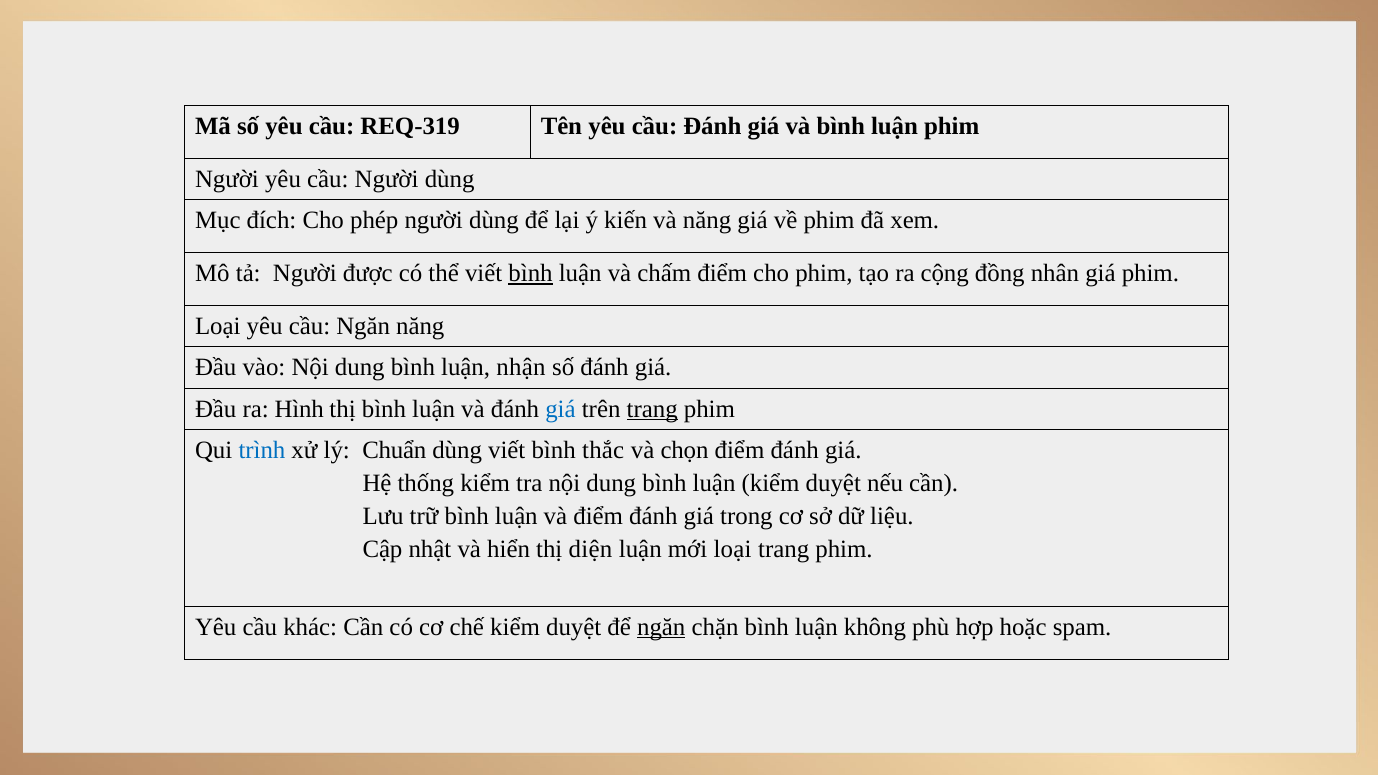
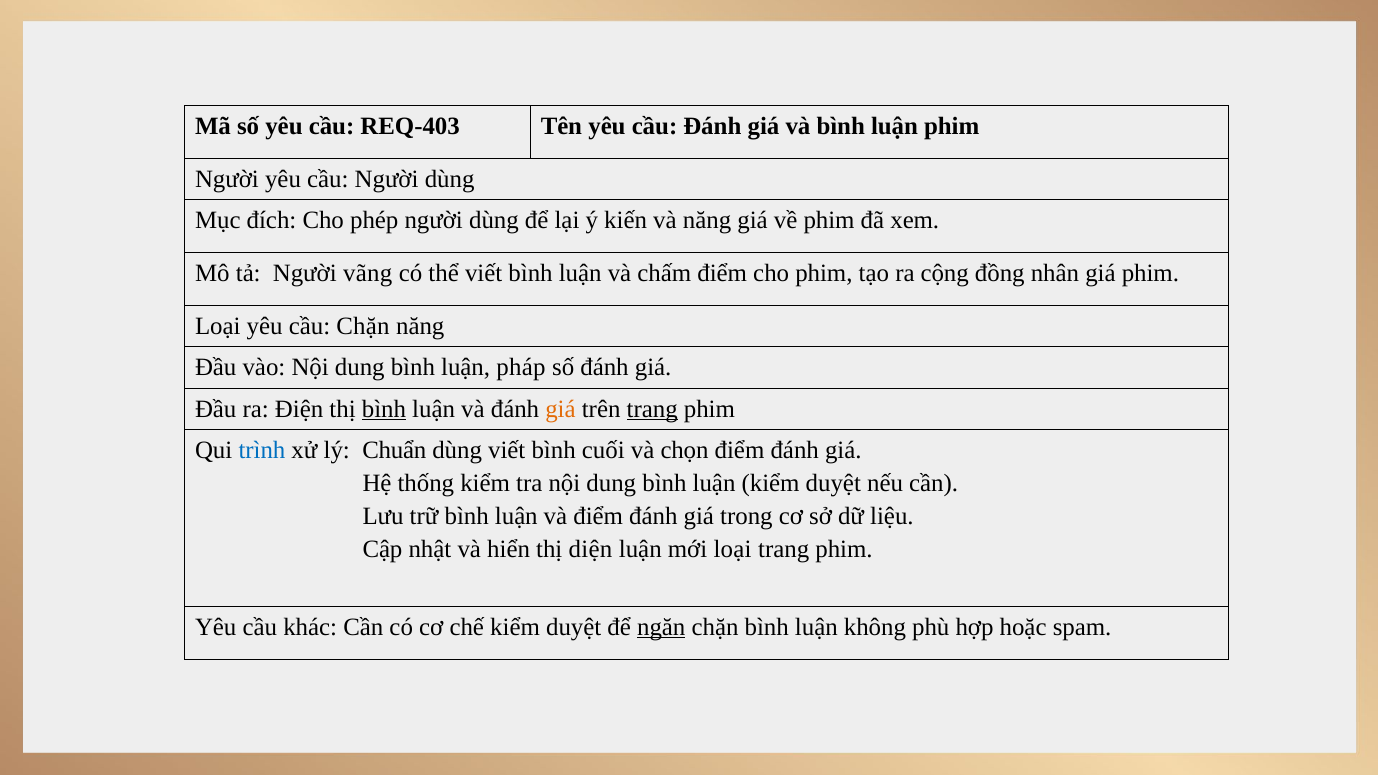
REQ-319: REQ-319 -> REQ-403
được: được -> vãng
bình at (531, 274) underline: present -> none
cầu Ngăn: Ngăn -> Chặn
nhận: nhận -> pháp
Hình: Hình -> Điện
bình at (384, 409) underline: none -> present
giá at (560, 409) colour: blue -> orange
thắc: thắc -> cuối
